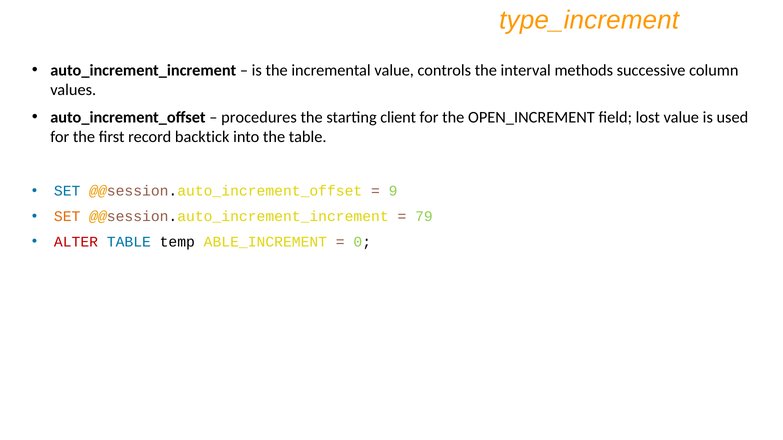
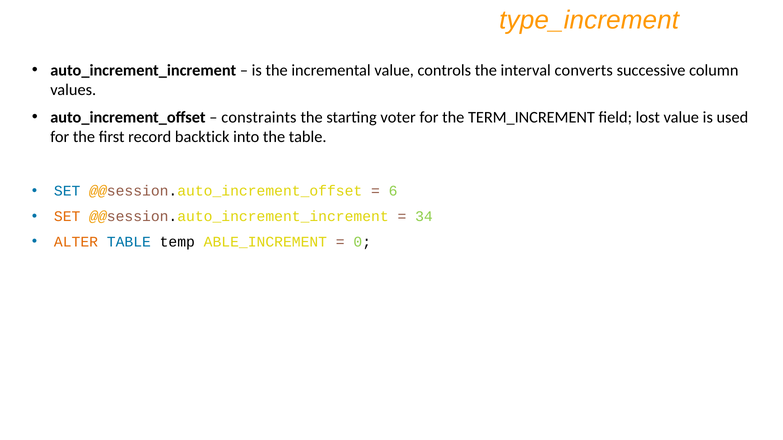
methods: methods -> converts
procedures: procedures -> constraints
client: client -> voter
OPEN_INCREMENT: OPEN_INCREMENT -> TERM_INCREMENT
9: 9 -> 6
79: 79 -> 34
ALTER colour: red -> orange
